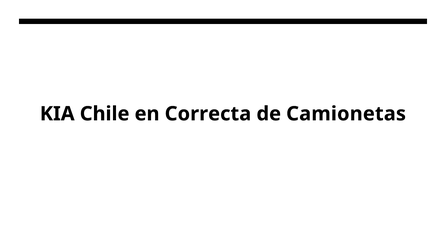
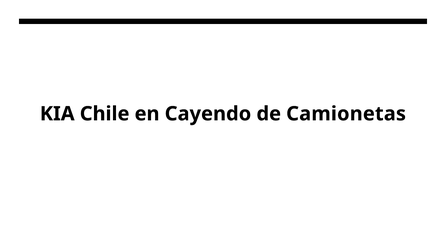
Correcta: Correcta -> Cayendo
